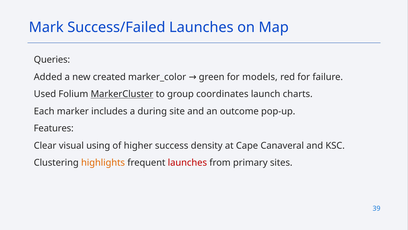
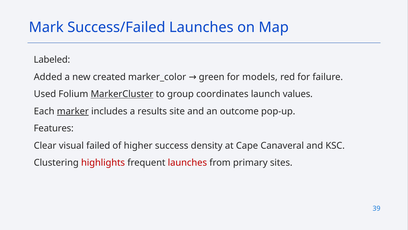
Queries: Queries -> Labeled
charts: charts -> values
marker underline: none -> present
during: during -> results
using: using -> failed
highlights colour: orange -> red
